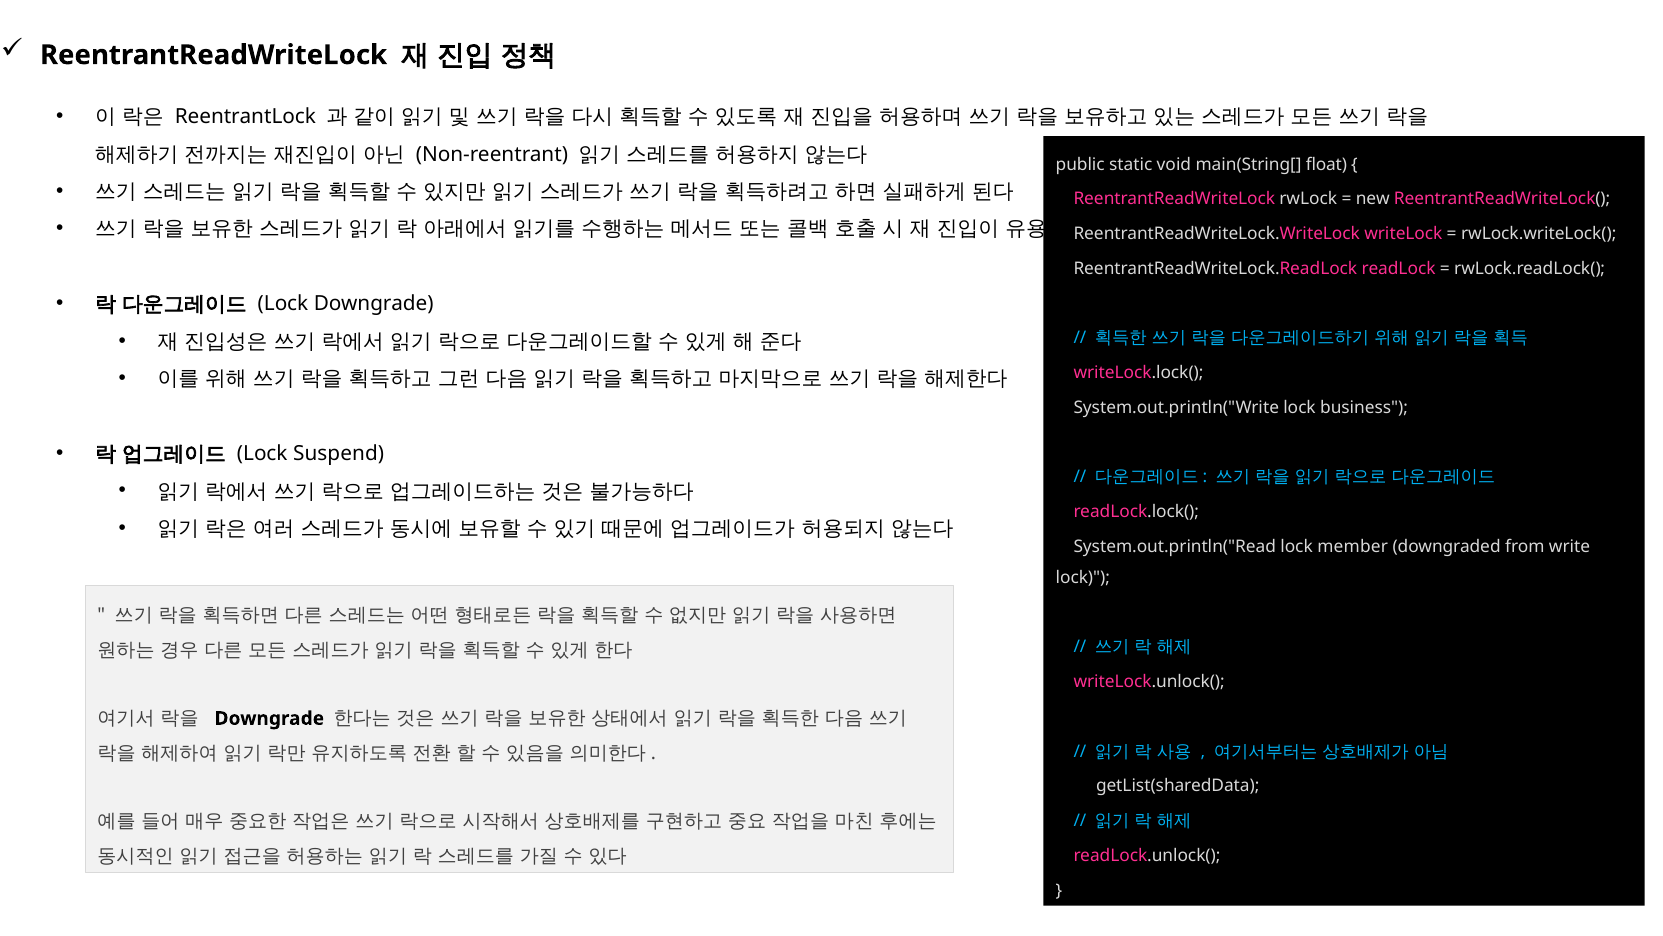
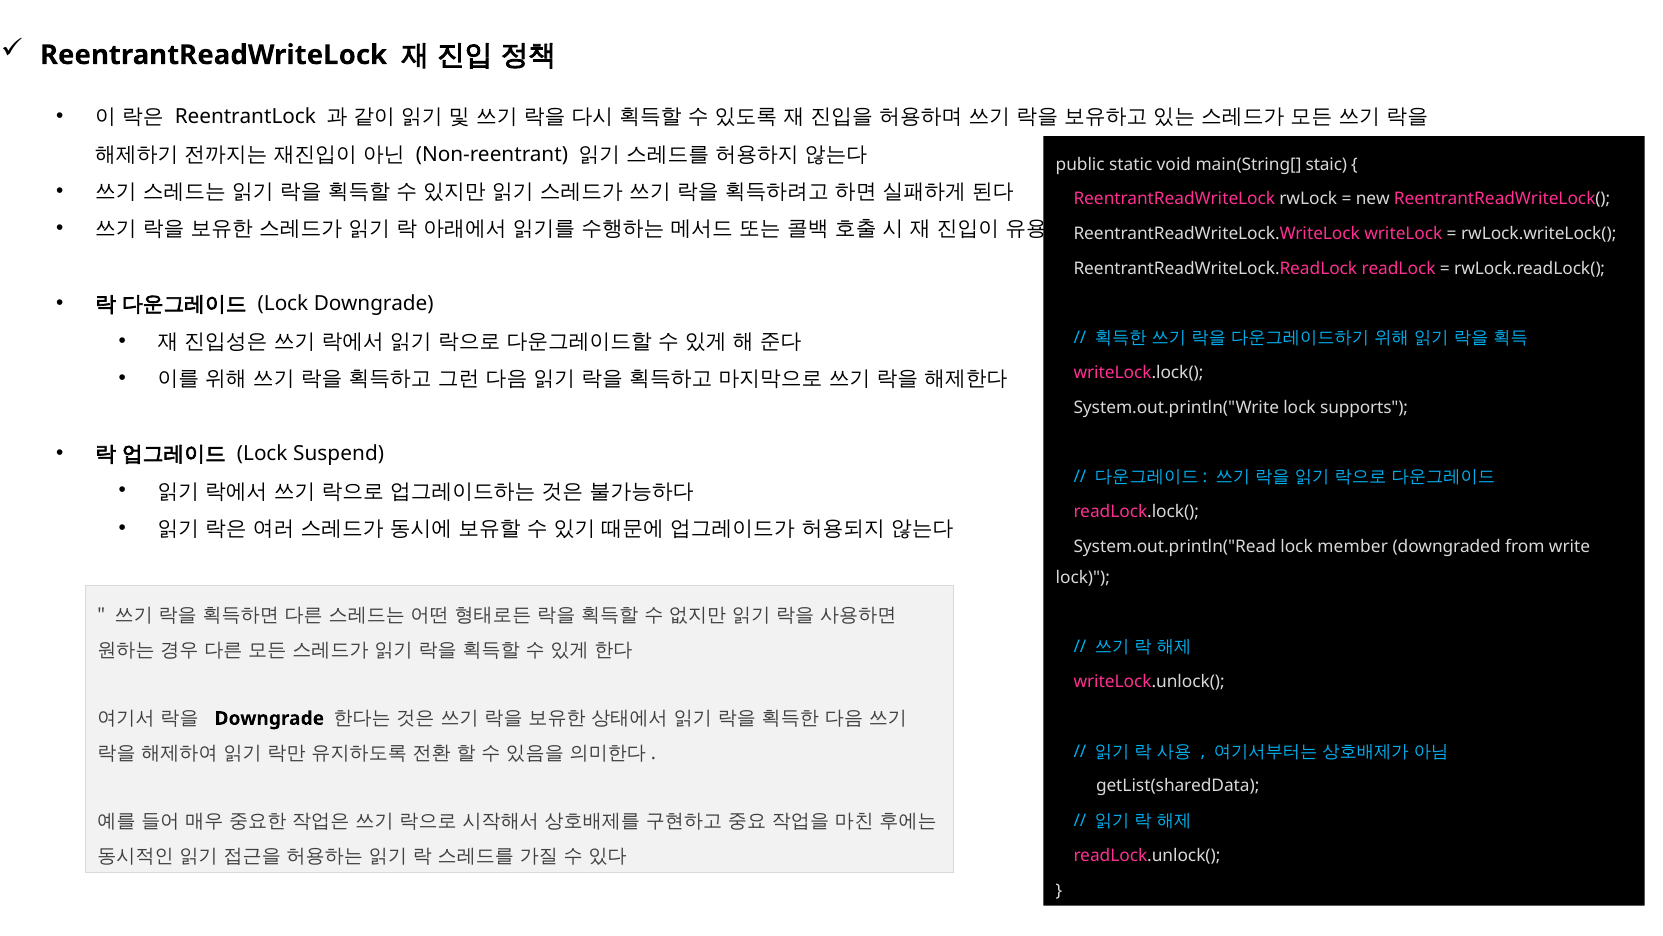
float: float -> staic
business: business -> supports
